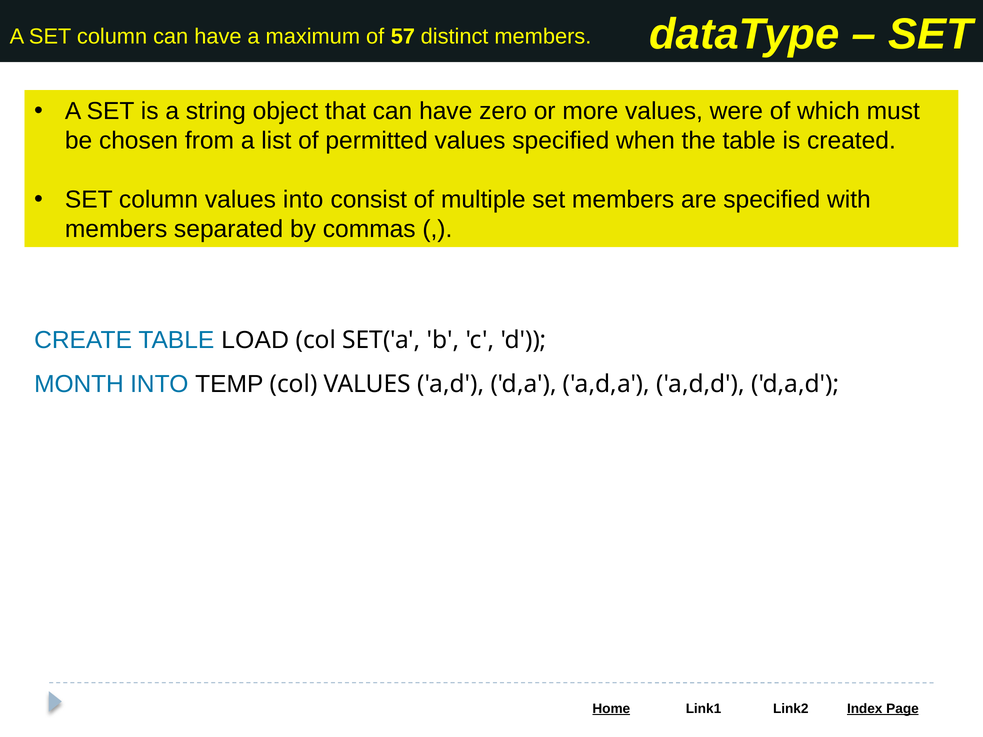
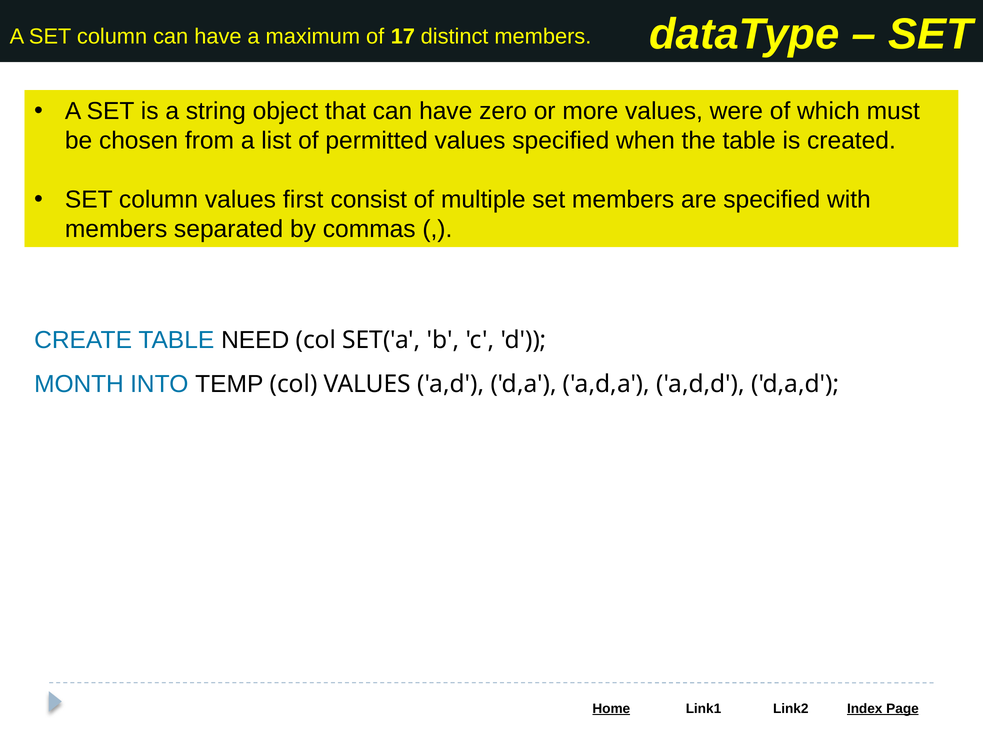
57: 57 -> 17
values into: into -> first
LOAD: LOAD -> NEED
